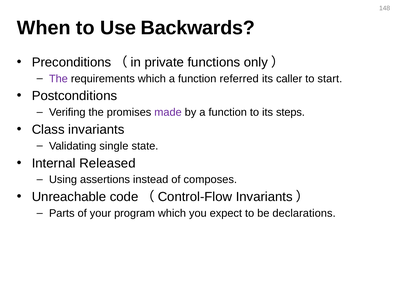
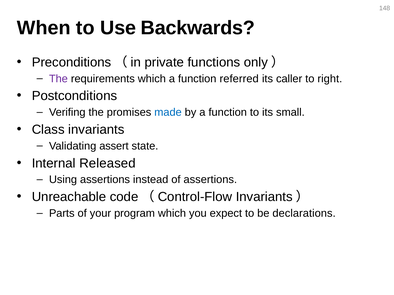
start: start -> right
made colour: purple -> blue
steps: steps -> small
single: single -> assert
of composes: composes -> assertions
